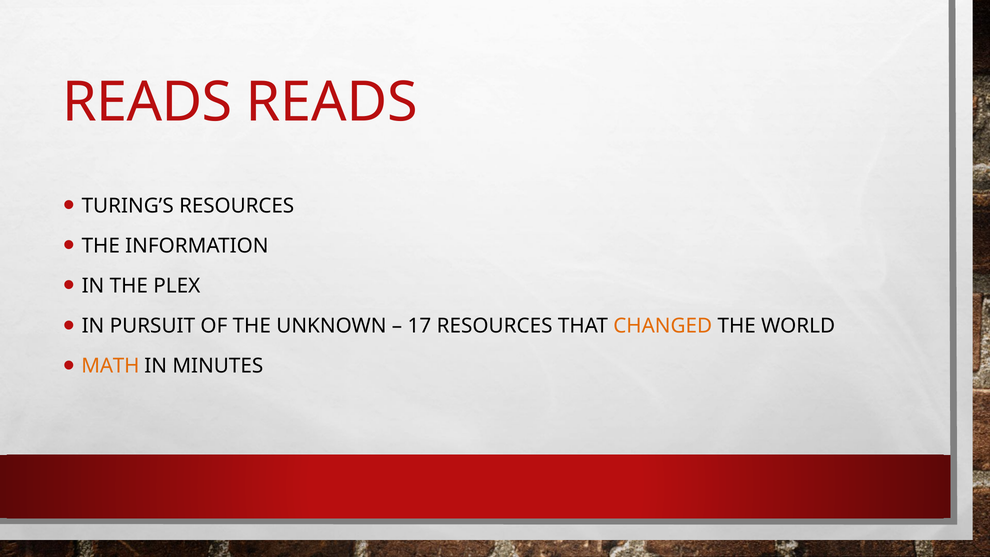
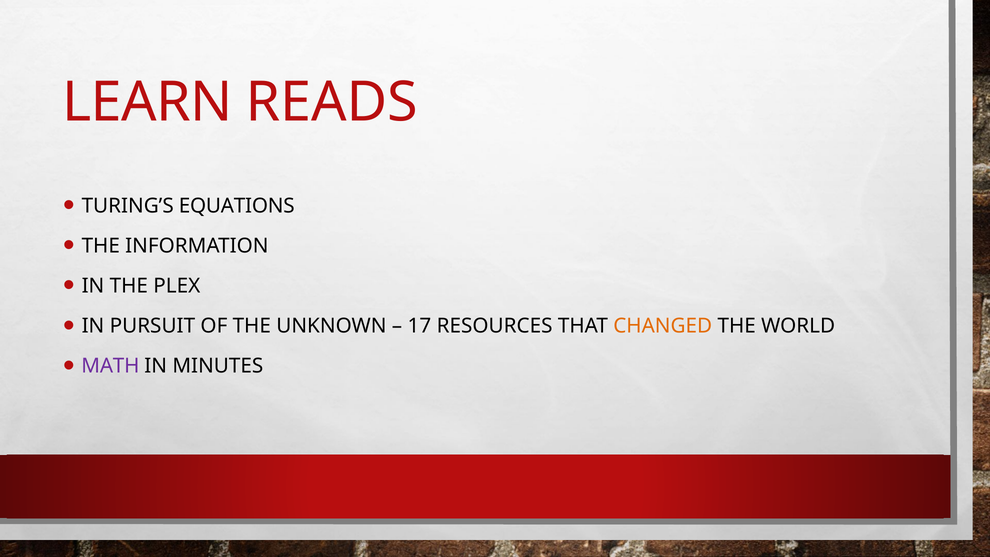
READS at (147, 102): READS -> LEARN
TURING’S RESOURCES: RESOURCES -> EQUATIONS
MATH colour: orange -> purple
